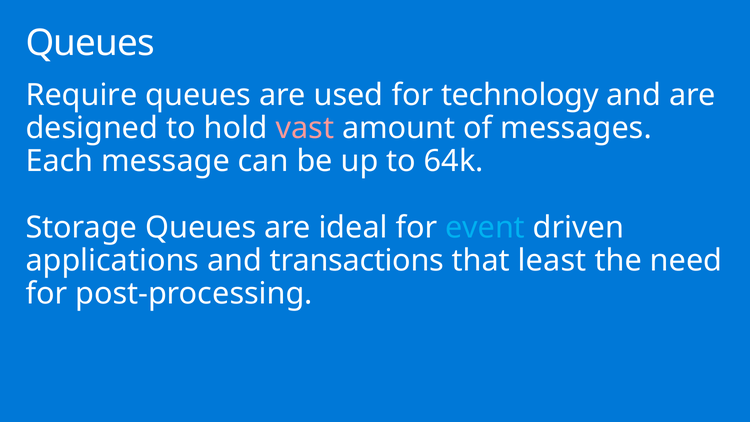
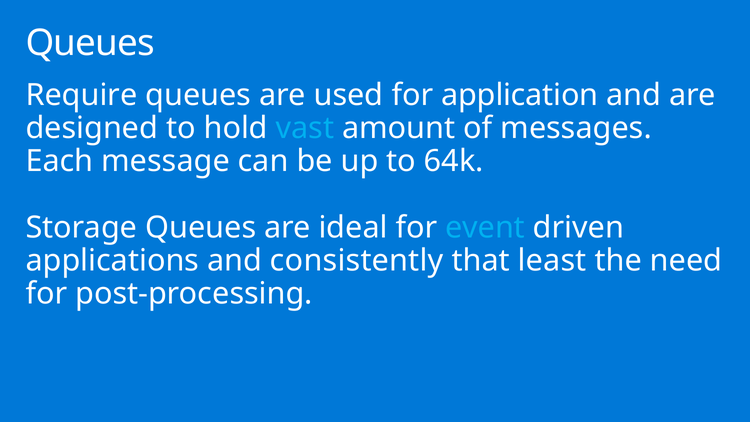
technology: technology -> application
vast colour: pink -> light blue
transactions: transactions -> consistently
